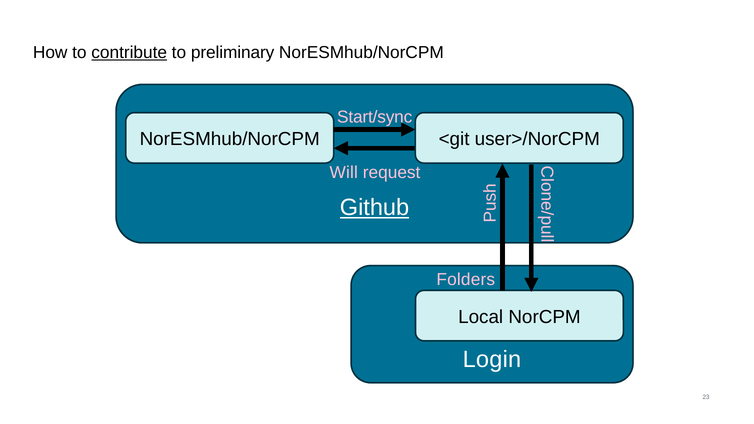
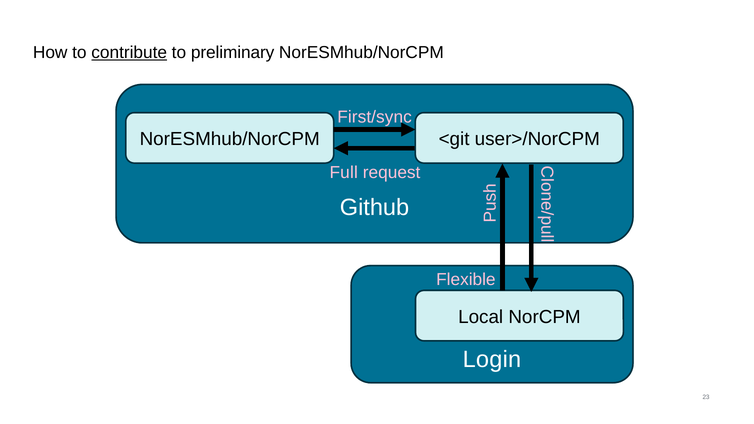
Start/sync: Start/sync -> First/sync
Will: Will -> Full
Github underline: present -> none
Folders: Folders -> Flexible
